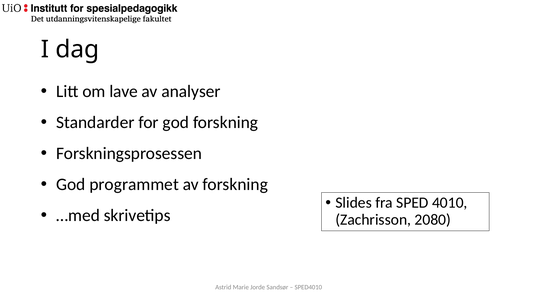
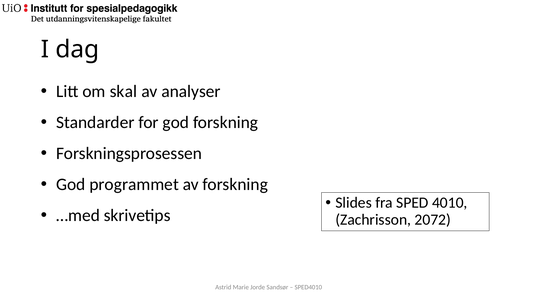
lave: lave -> skal
2080: 2080 -> 2072
